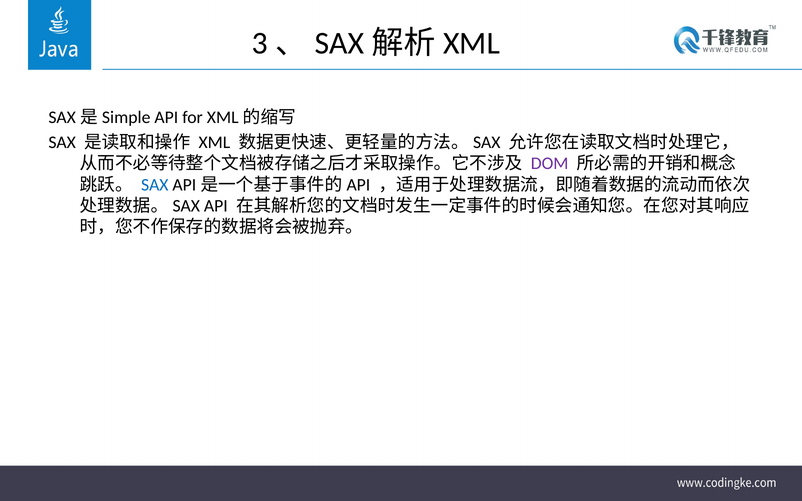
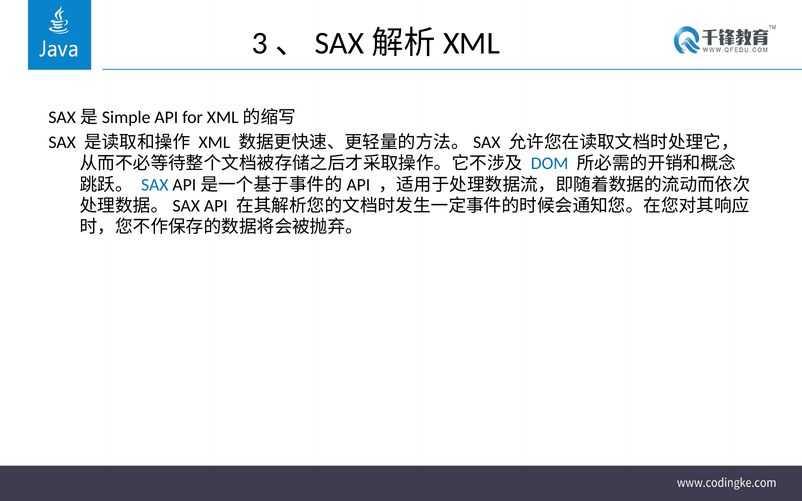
DOM colour: purple -> blue
